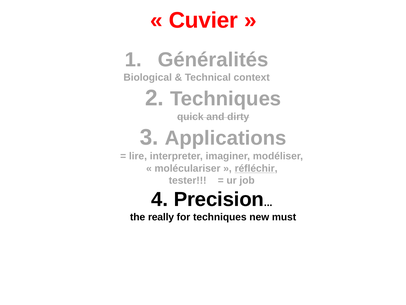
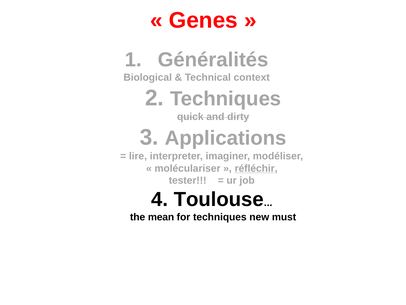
Cuvier: Cuvier -> Genes
Precision: Precision -> Toulouse
really: really -> mean
